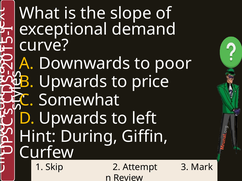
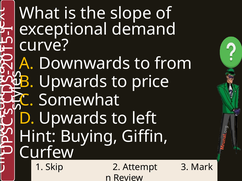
poor: poor -> from
During: During -> Buying
